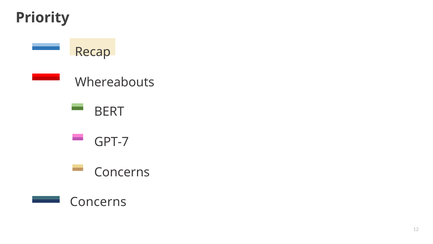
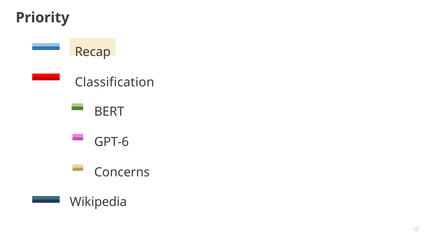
Whereabouts: Whereabouts -> Classification
GPT-7: GPT-7 -> GPT-6
Concerns at (98, 201): Concerns -> Wikipedia
